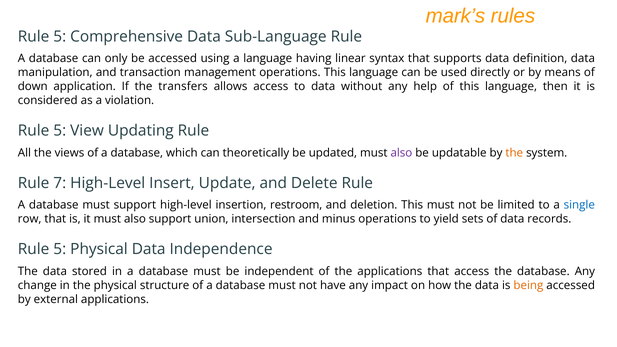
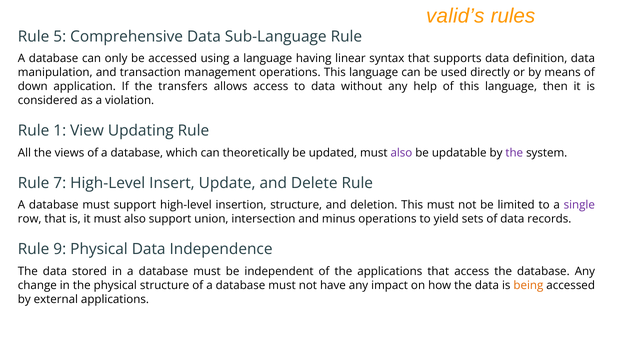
mark’s: mark’s -> valid’s
5 at (60, 131): 5 -> 1
the at (514, 153) colour: orange -> purple
insertion restroom: restroom -> structure
single colour: blue -> purple
5 at (60, 249): 5 -> 9
